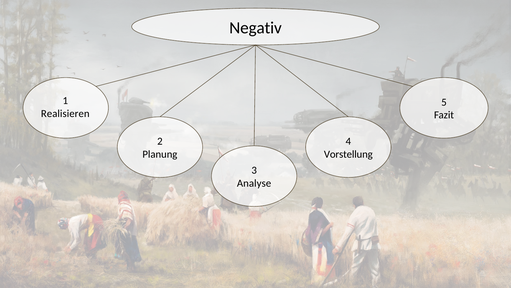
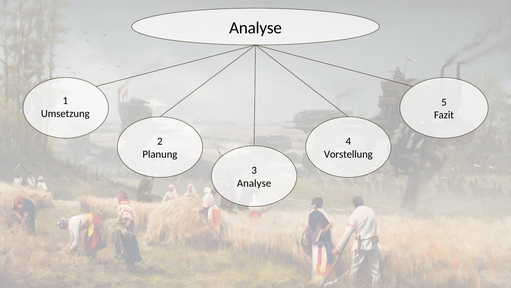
Negativ at (256, 28): Negativ -> Analyse
Realisieren: Realisieren -> Umsetzung
